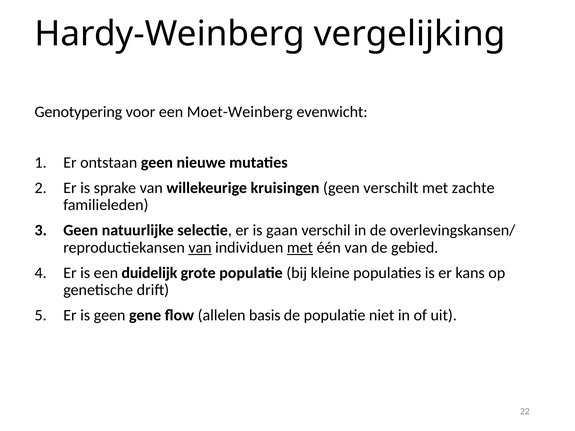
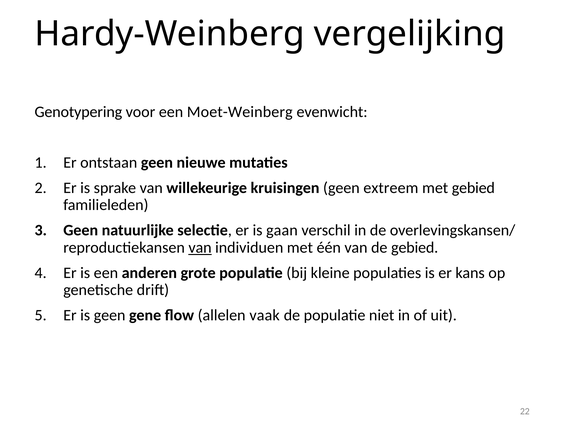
verschilt: verschilt -> extreem
met zachte: zachte -> gebied
met at (300, 248) underline: present -> none
duidelijk: duidelijk -> anderen
basis: basis -> vaak
